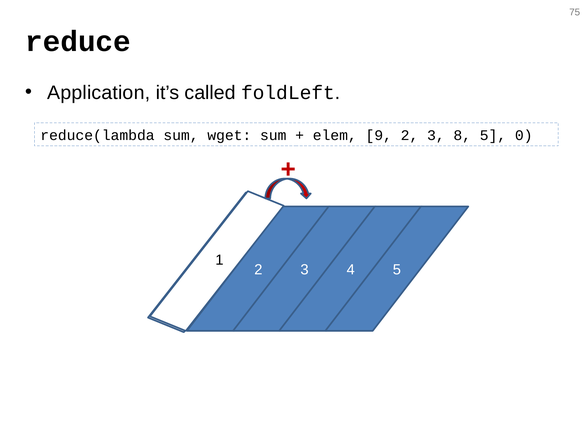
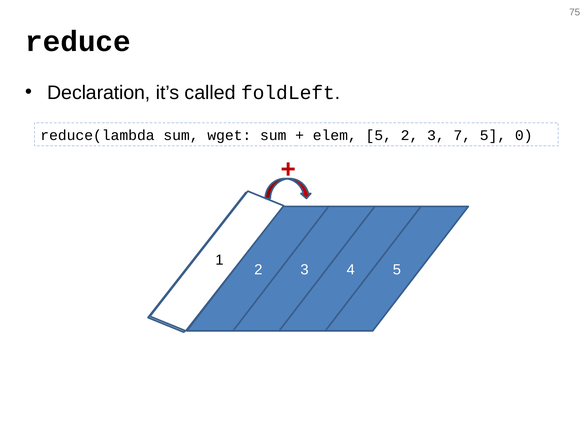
Application: Application -> Declaration
elem 9: 9 -> 5
8: 8 -> 7
